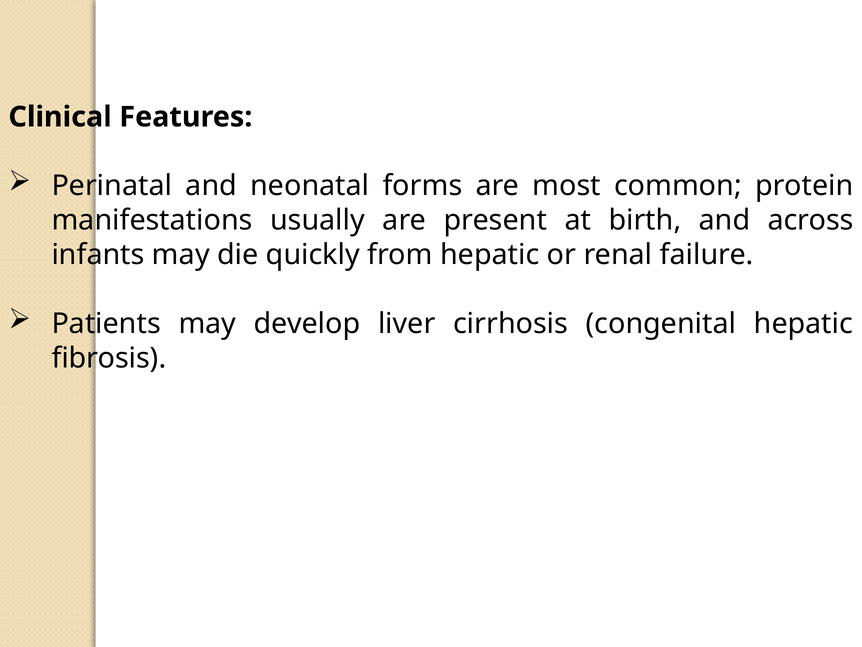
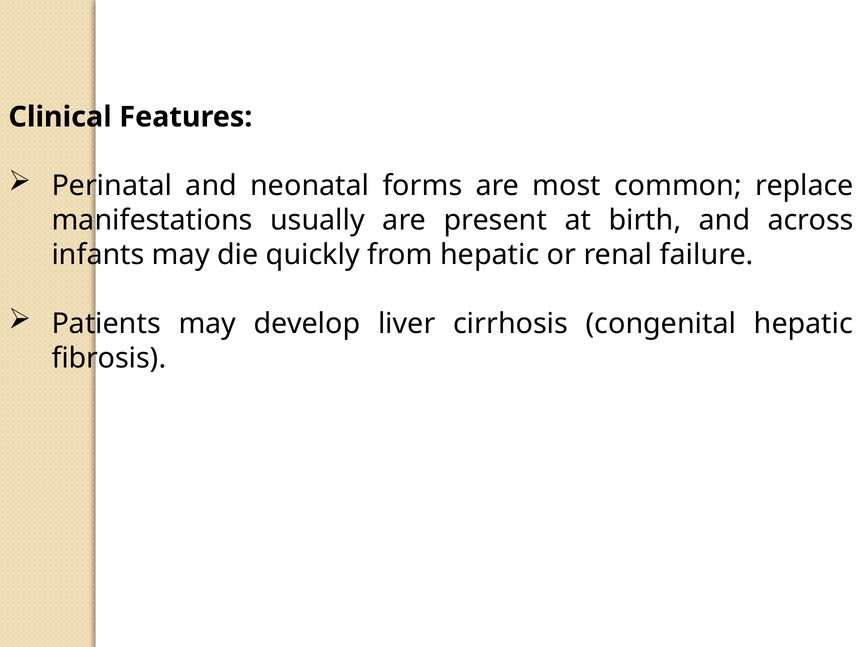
protein: protein -> replace
